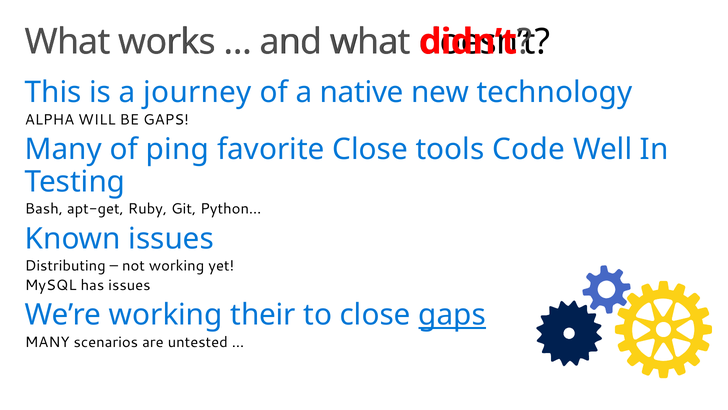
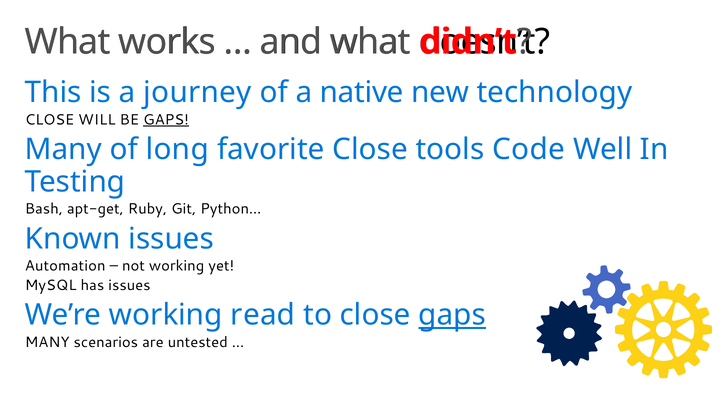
ALPHA at (49, 119): ALPHA -> CLOSE
GAPS at (166, 119) underline: none -> present
ping: ping -> long
Distributing: Distributing -> Automation
their: their -> read
